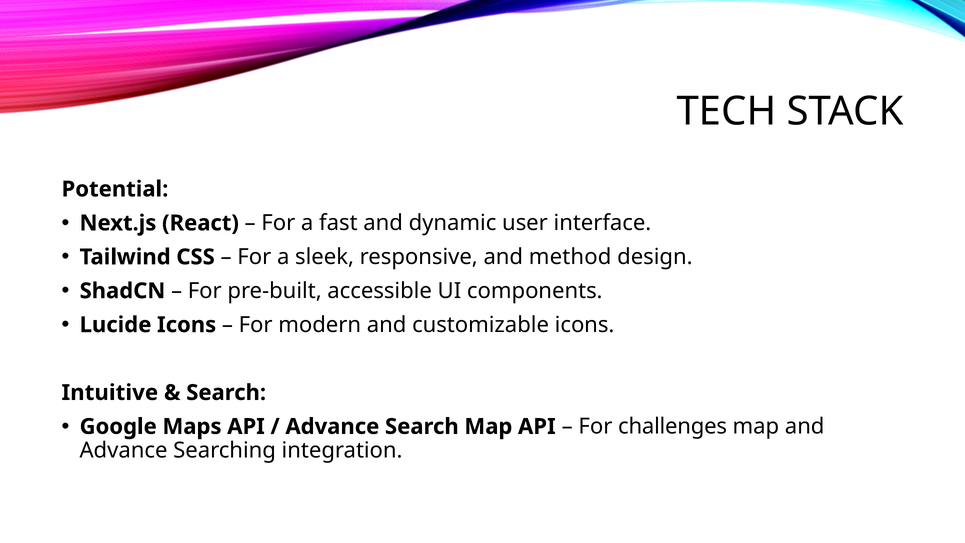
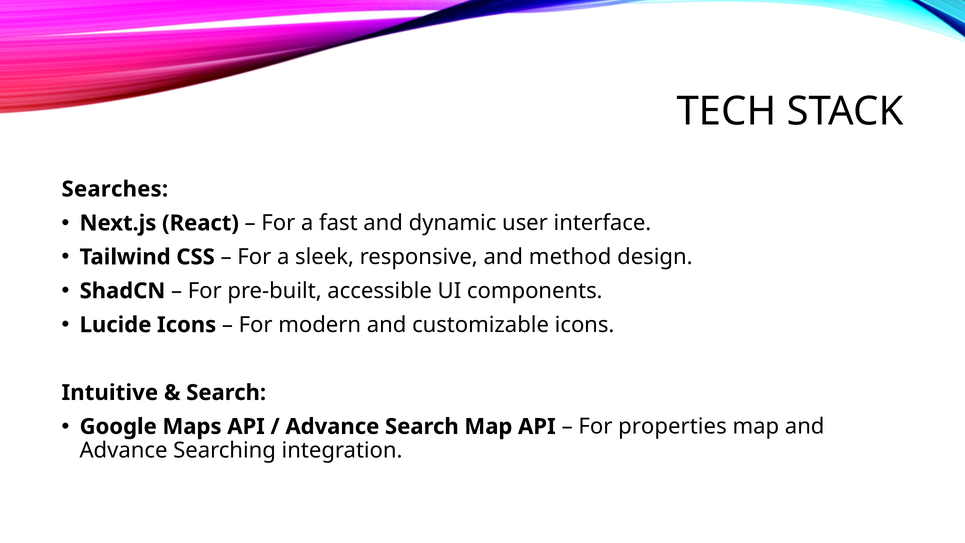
Potential: Potential -> Searches
challenges: challenges -> properties
